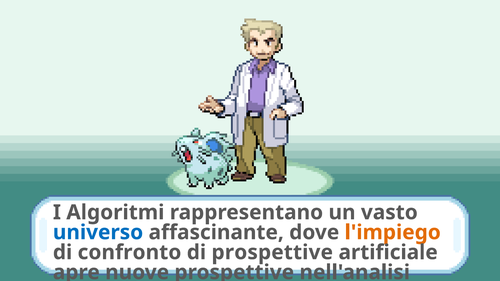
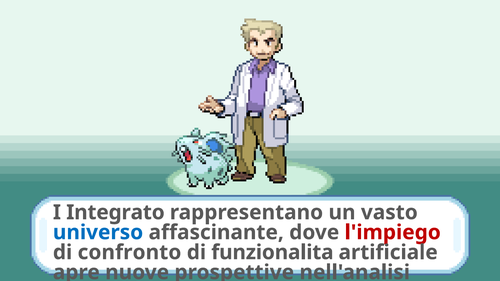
Algoritmi: Algoritmi -> Integrato
l'impiego colour: orange -> red
di prospettive: prospettive -> funzionalita
